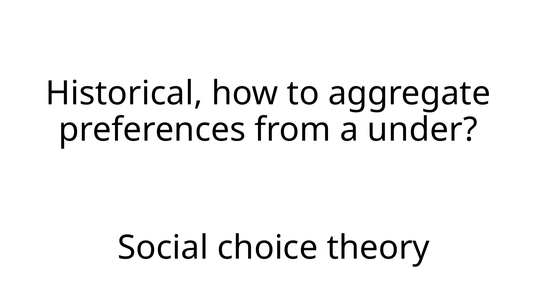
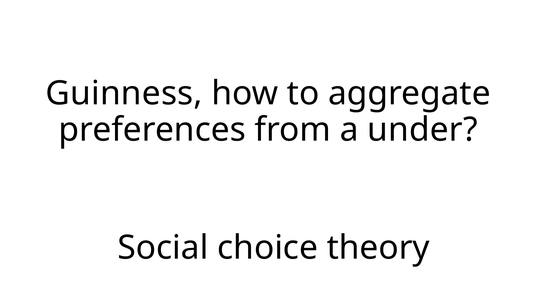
Historical: Historical -> Guinness
